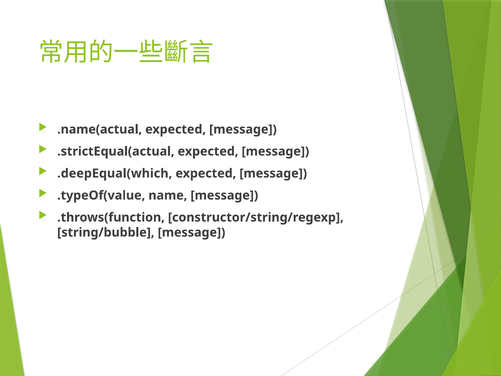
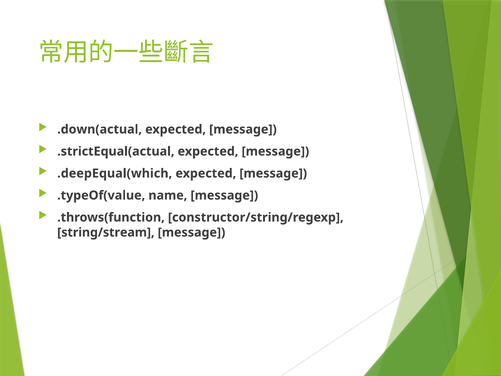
.name(actual: .name(actual -> .down(actual
string/bubble: string/bubble -> string/stream
